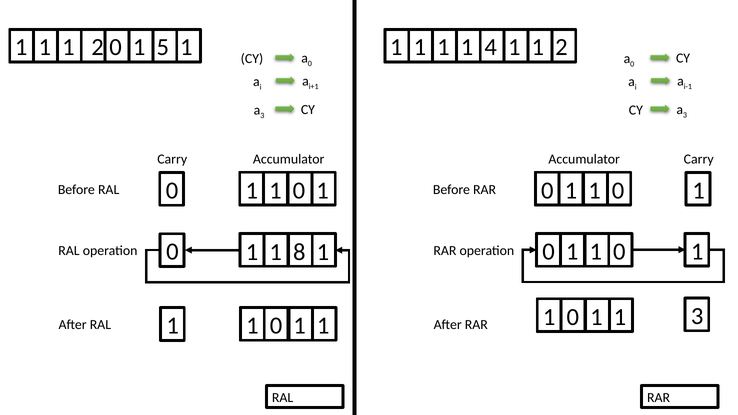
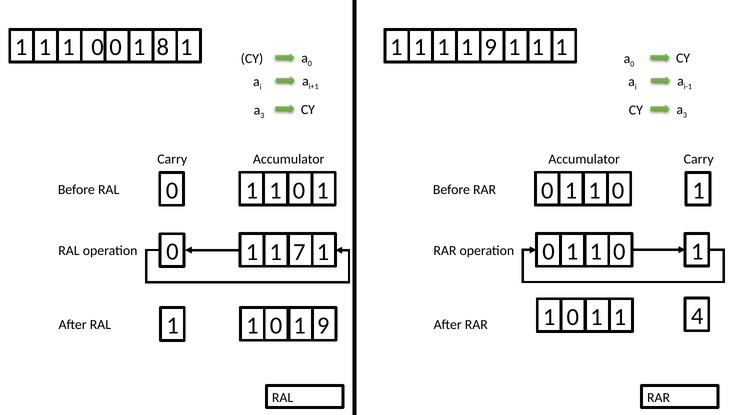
2 at (97, 47): 2 -> 0
5: 5 -> 8
1 1 4: 4 -> 9
2 at (561, 47): 2 -> 1
8: 8 -> 7
1 3: 3 -> 4
1 at (323, 326): 1 -> 9
